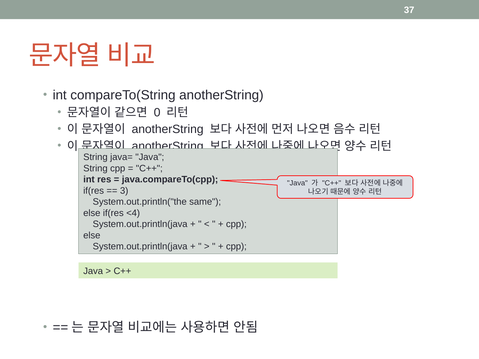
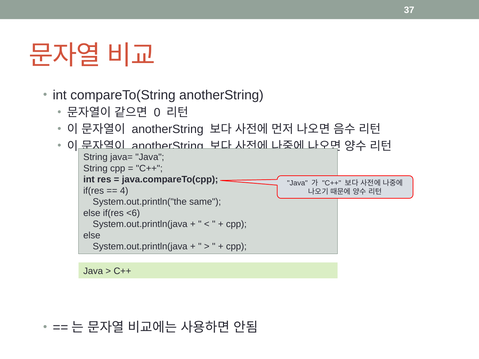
3: 3 -> 4
<4: <4 -> <6
